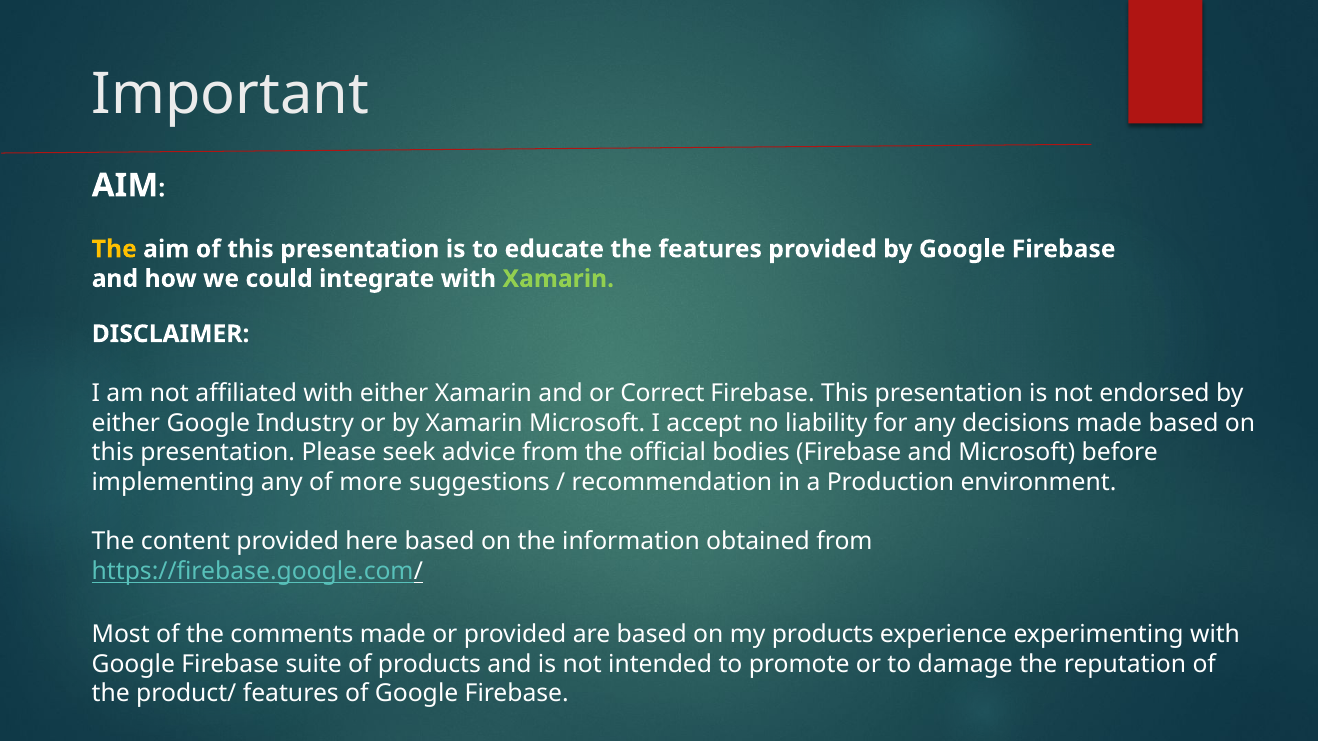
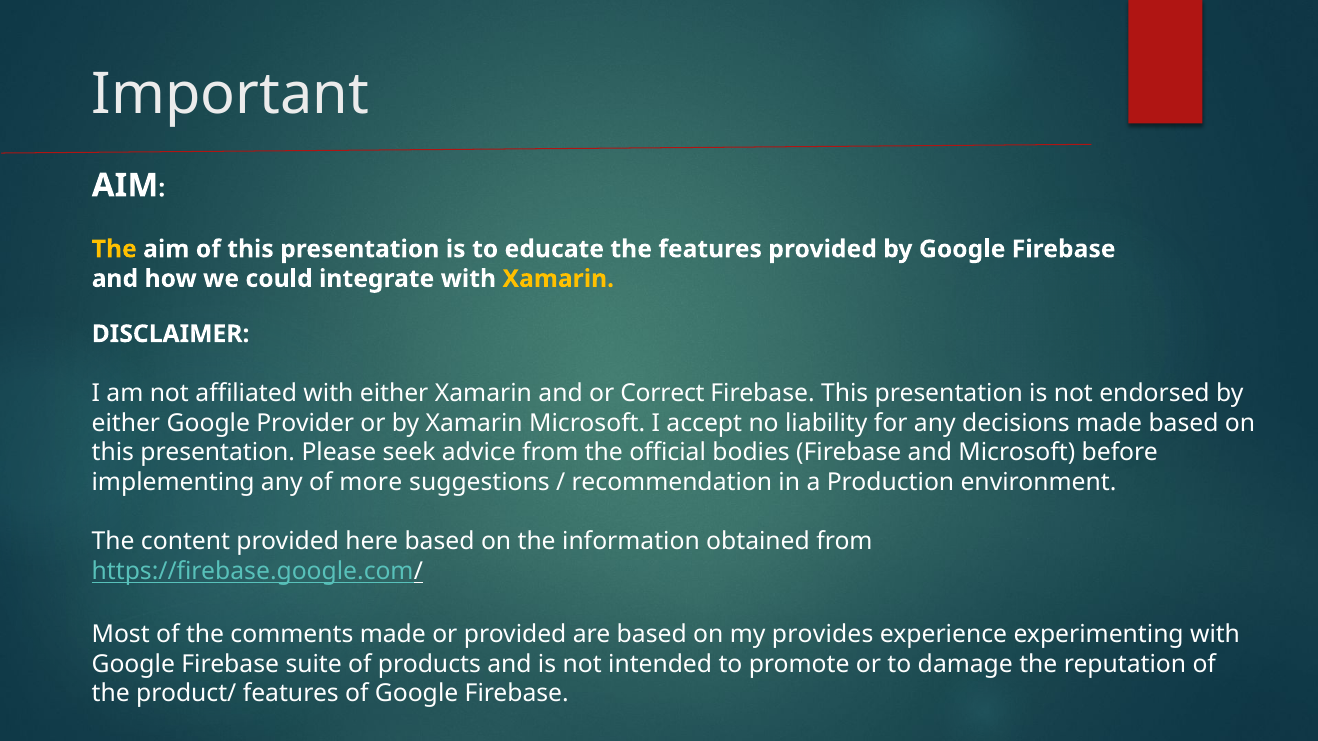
Xamarin at (558, 279) colour: light green -> yellow
Industry: Industry -> Provider
my products: products -> provides
